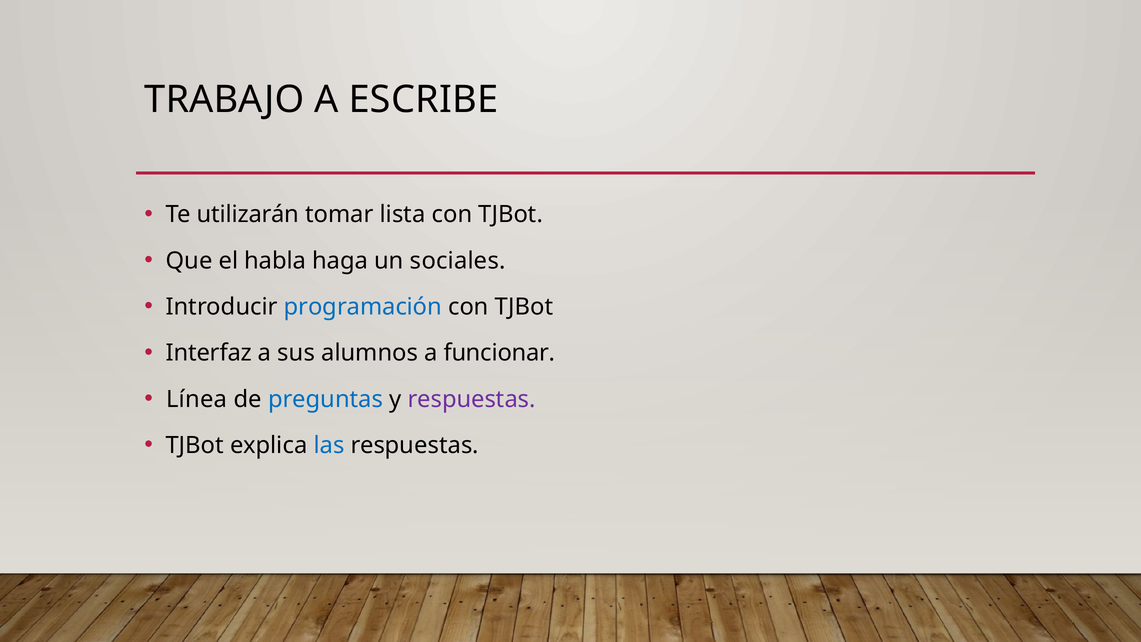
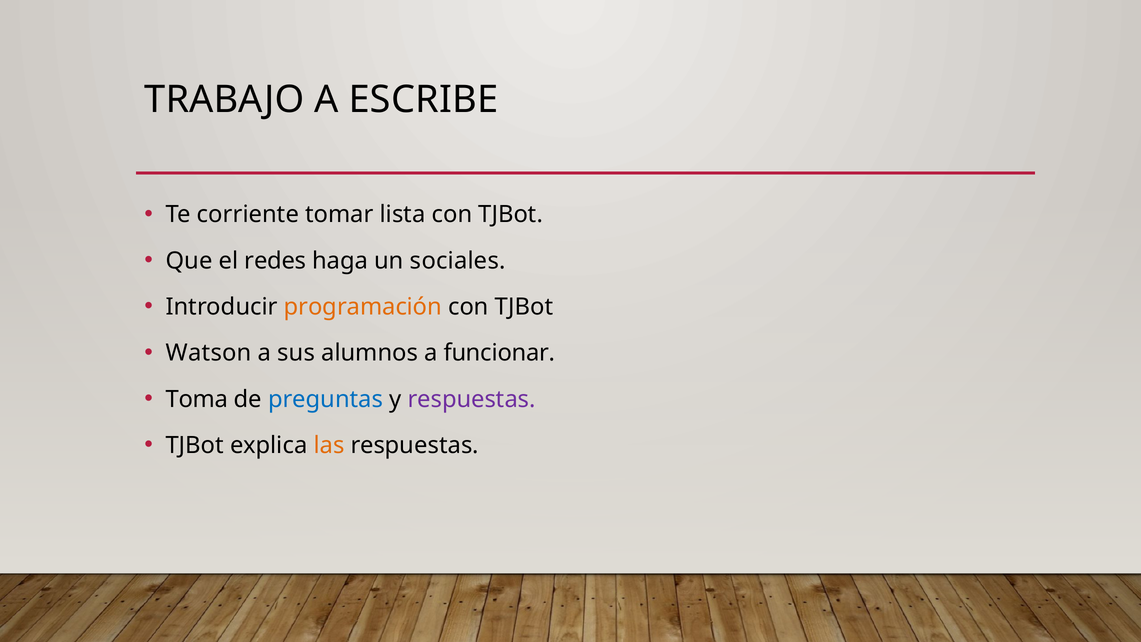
utilizarán: utilizarán -> corriente
habla: habla -> redes
programación colour: blue -> orange
Interfaz: Interfaz -> Watson
Línea: Línea -> Toma
las colour: blue -> orange
